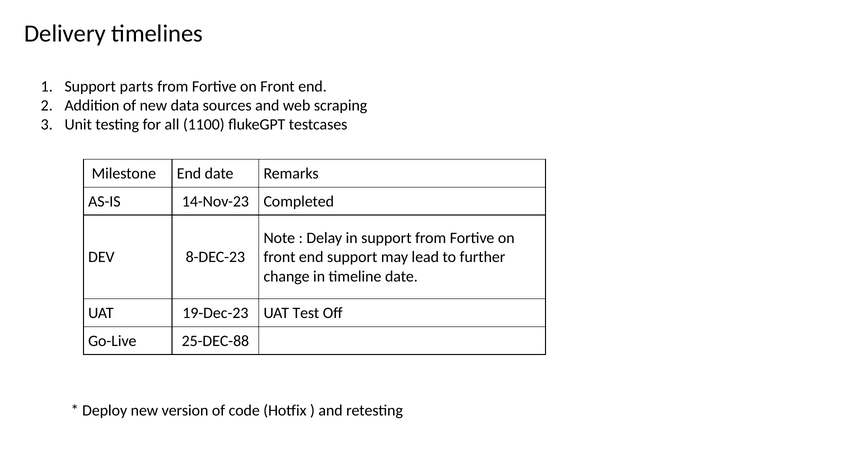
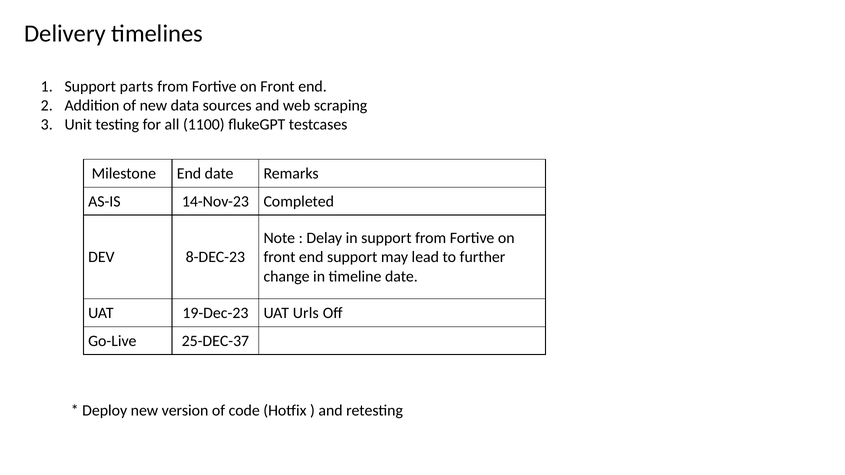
Test: Test -> Urls
25-DEC-88: 25-DEC-88 -> 25-DEC-37
